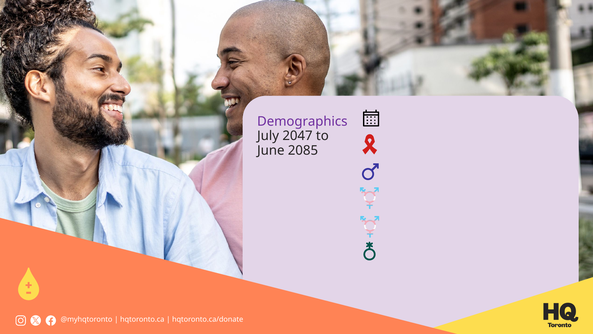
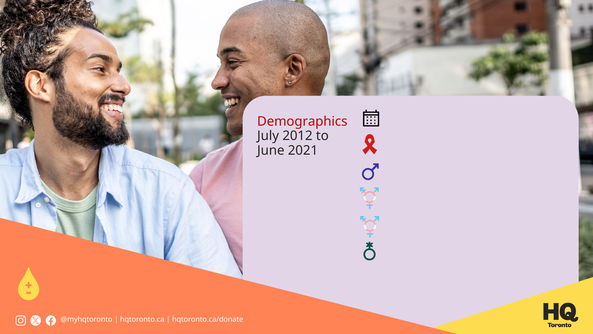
Demographics colour: purple -> red
2047: 2047 -> 2012
2085: 2085 -> 2021
